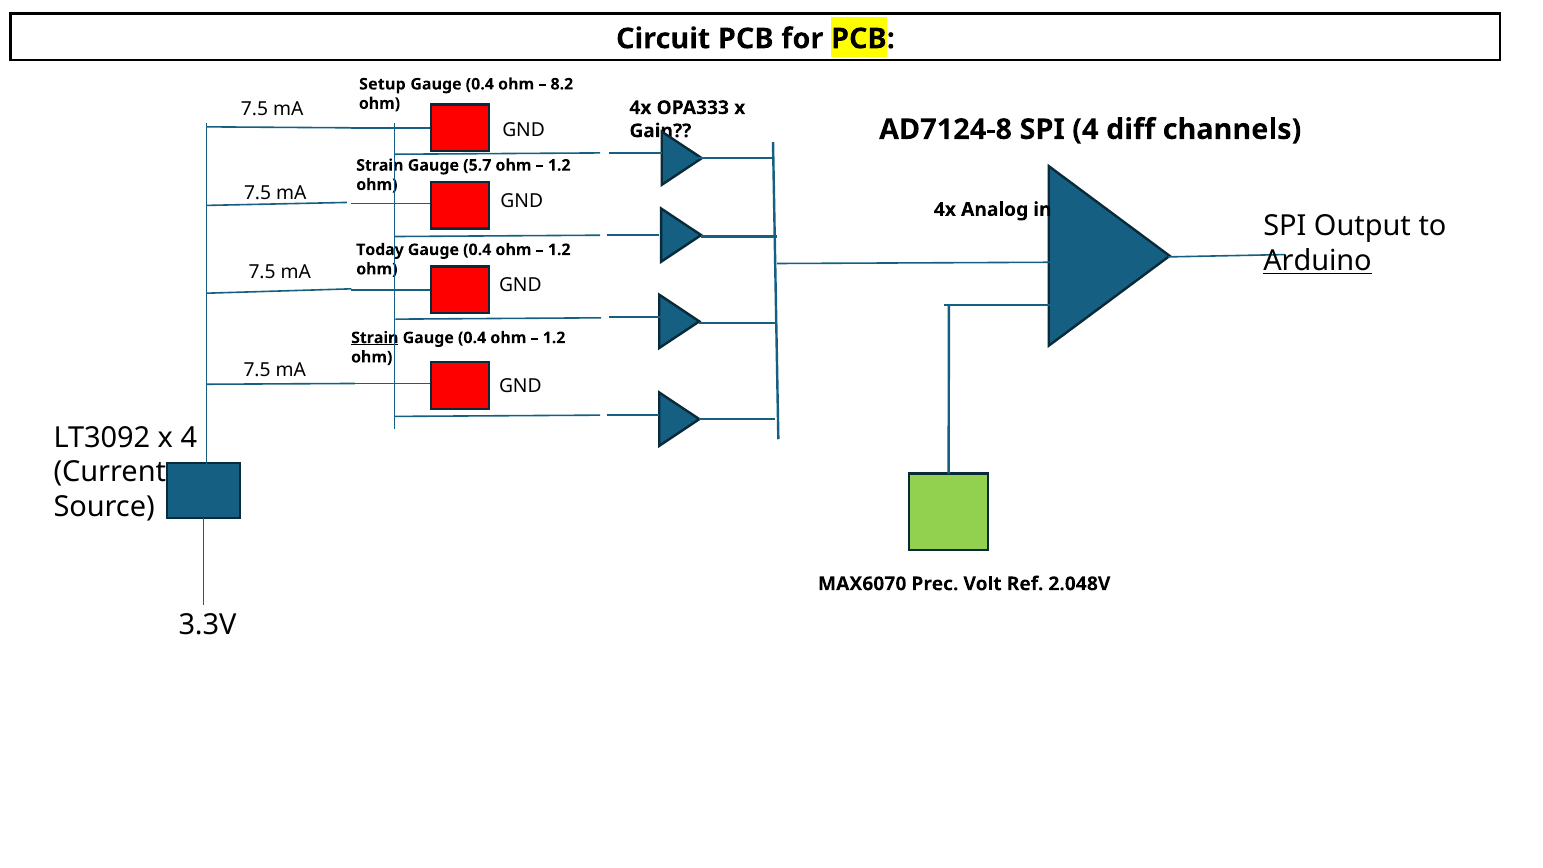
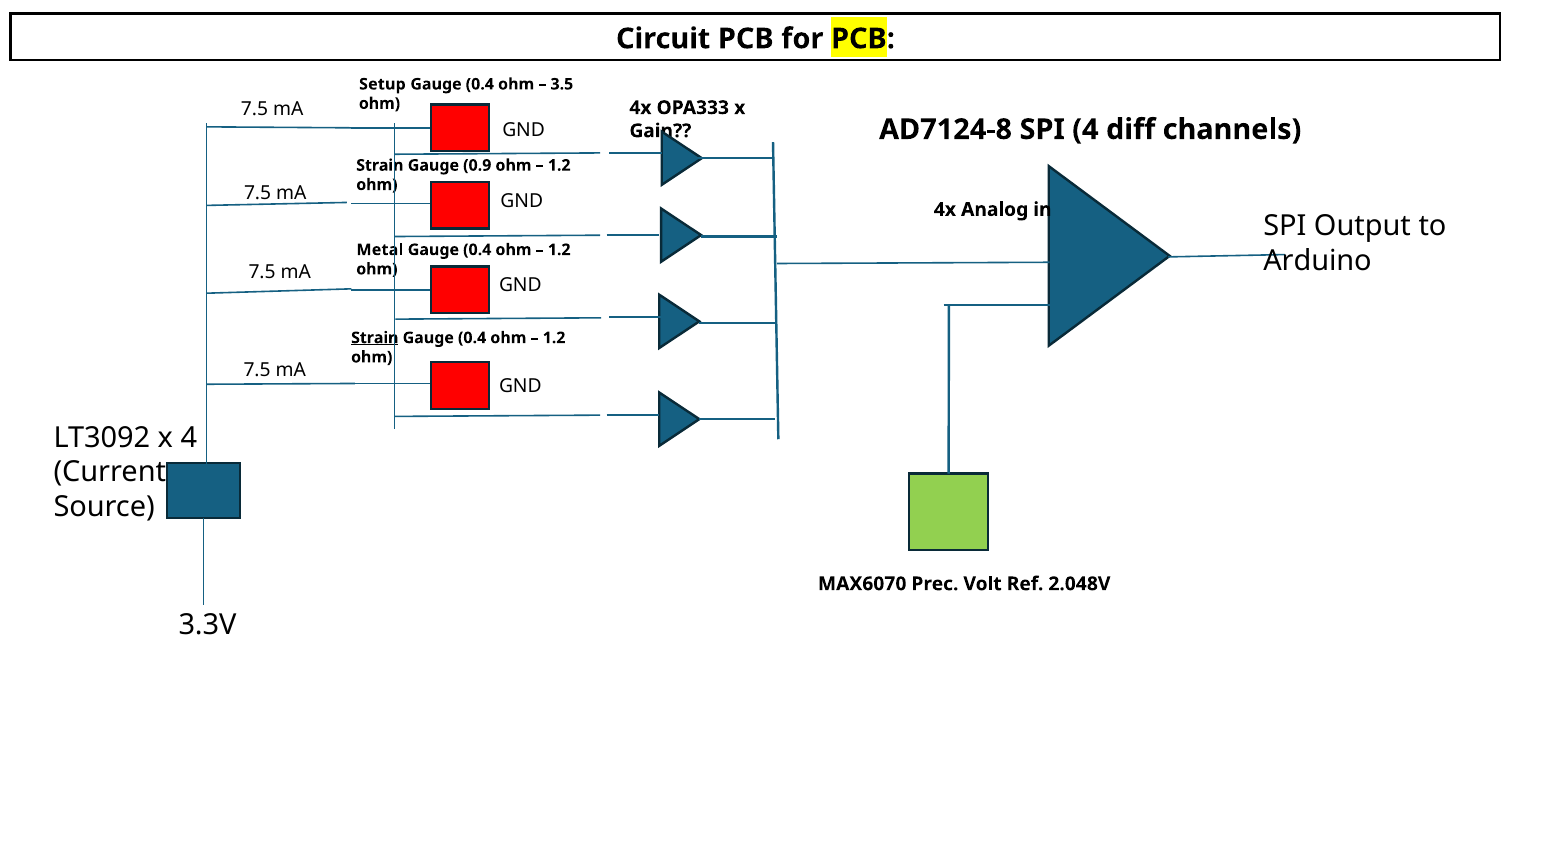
8.2: 8.2 -> 3.5
5.7: 5.7 -> 0.9
Today: Today -> Metal
Arduino underline: present -> none
